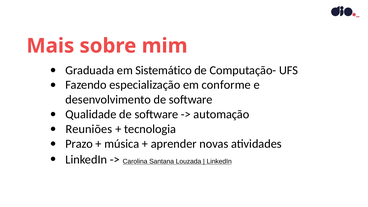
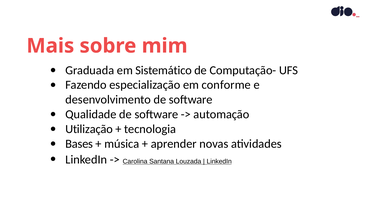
Reuniões: Reuniões -> Utilização
Prazo: Prazo -> Bases
